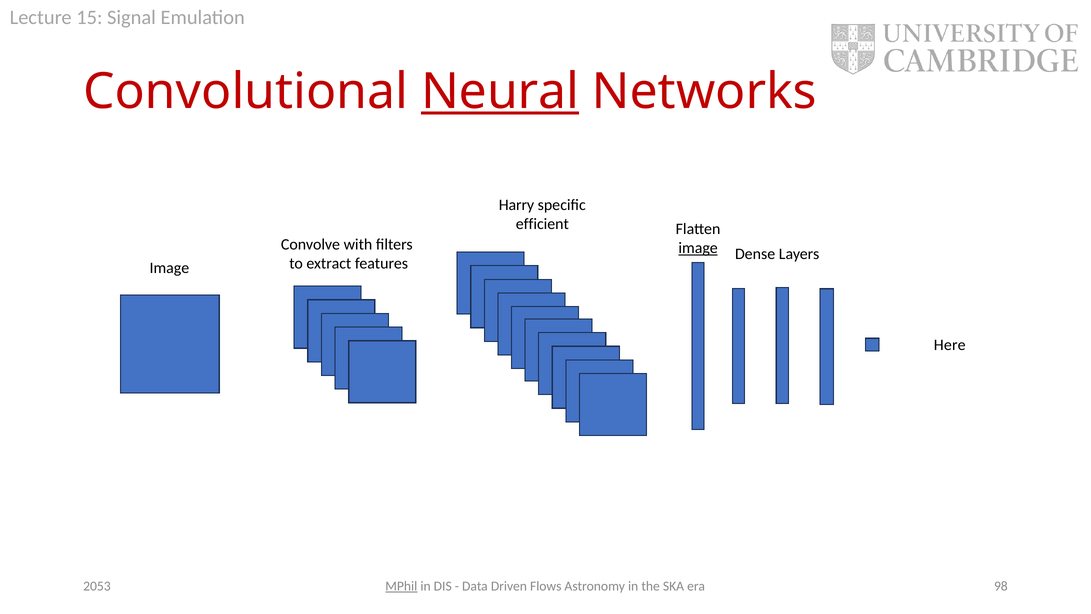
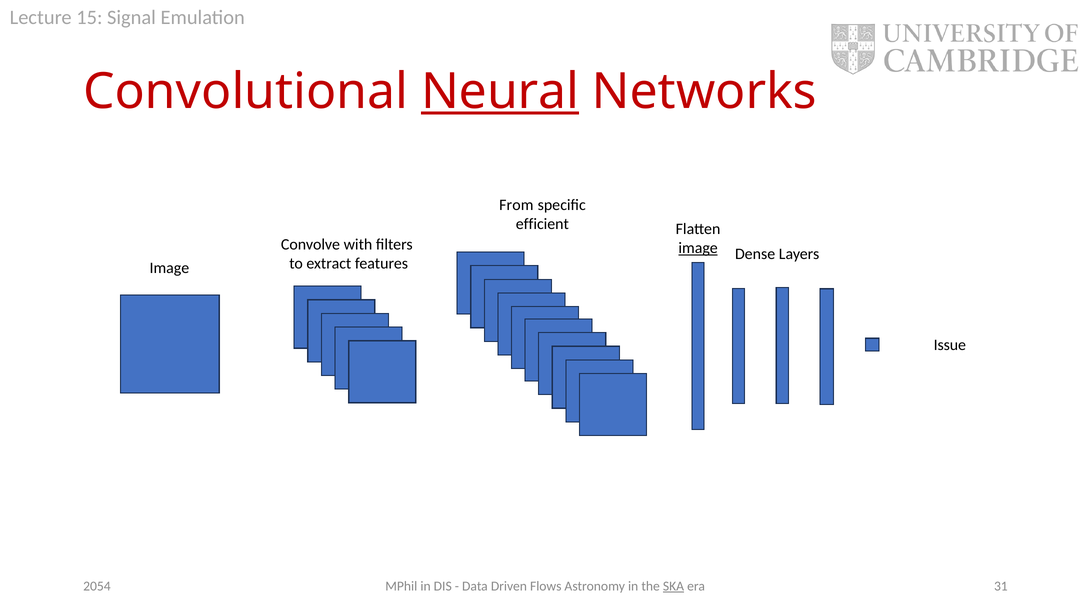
Harry: Harry -> From
Here: Here -> Issue
MPhil underline: present -> none
SKA underline: none -> present
98: 98 -> 31
2053: 2053 -> 2054
